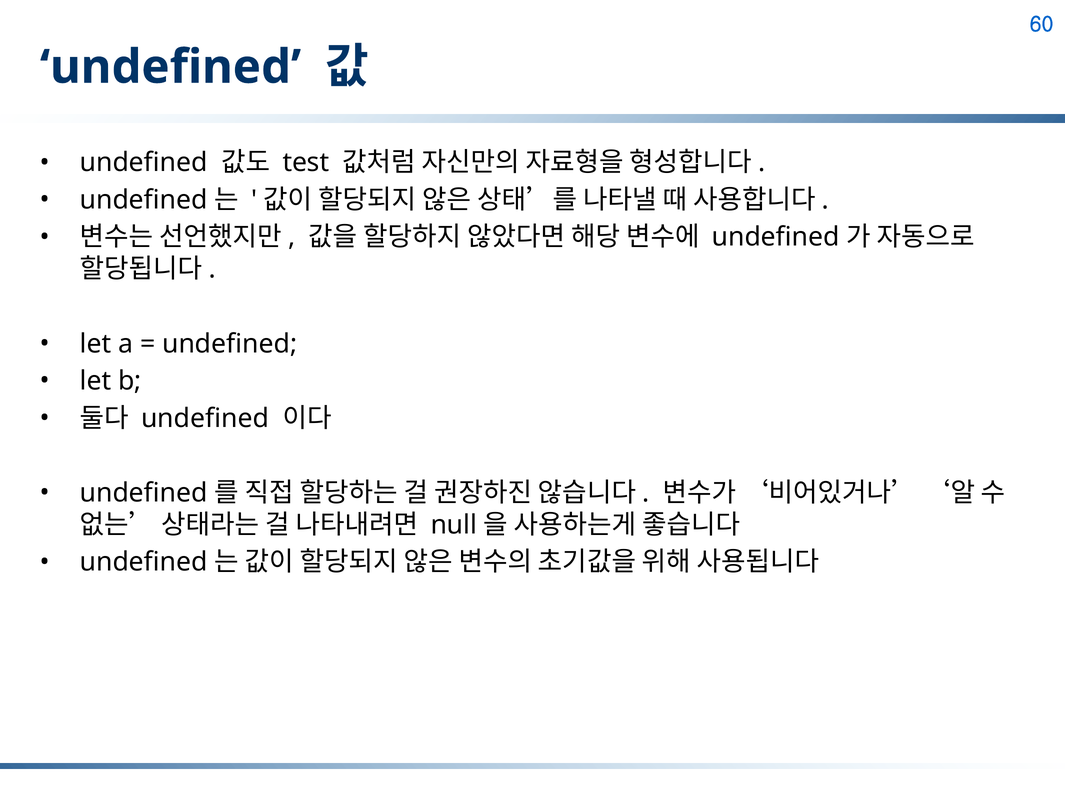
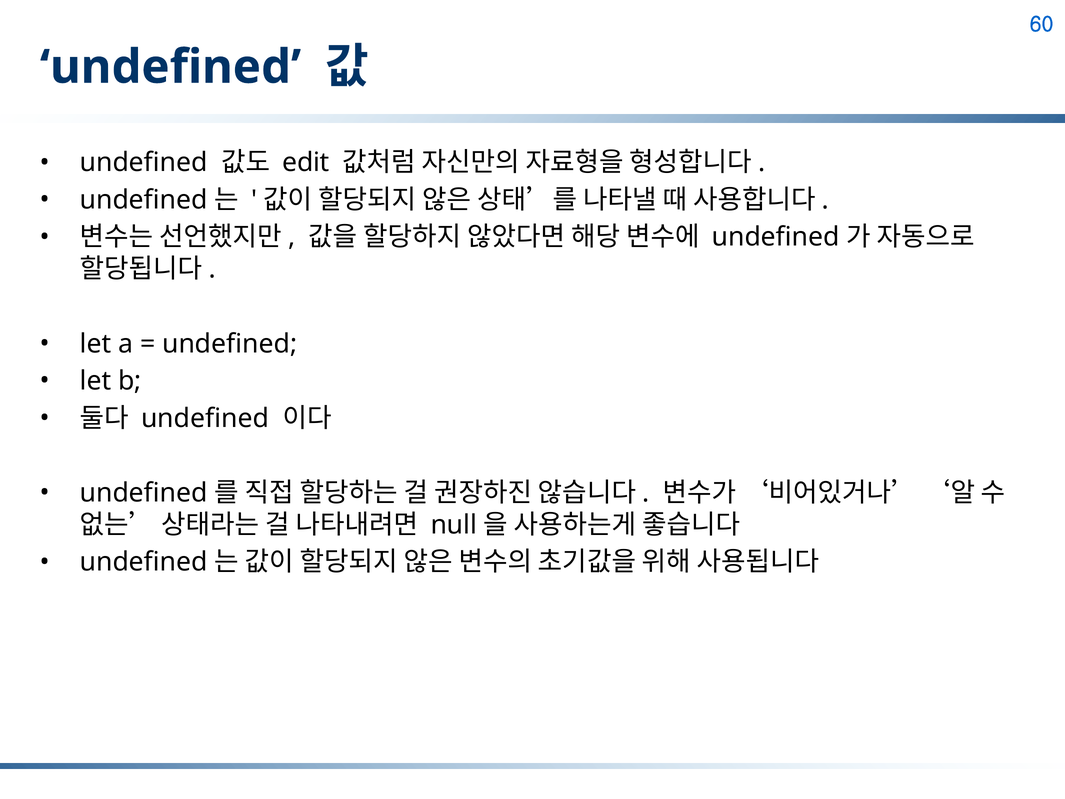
test: test -> edit
